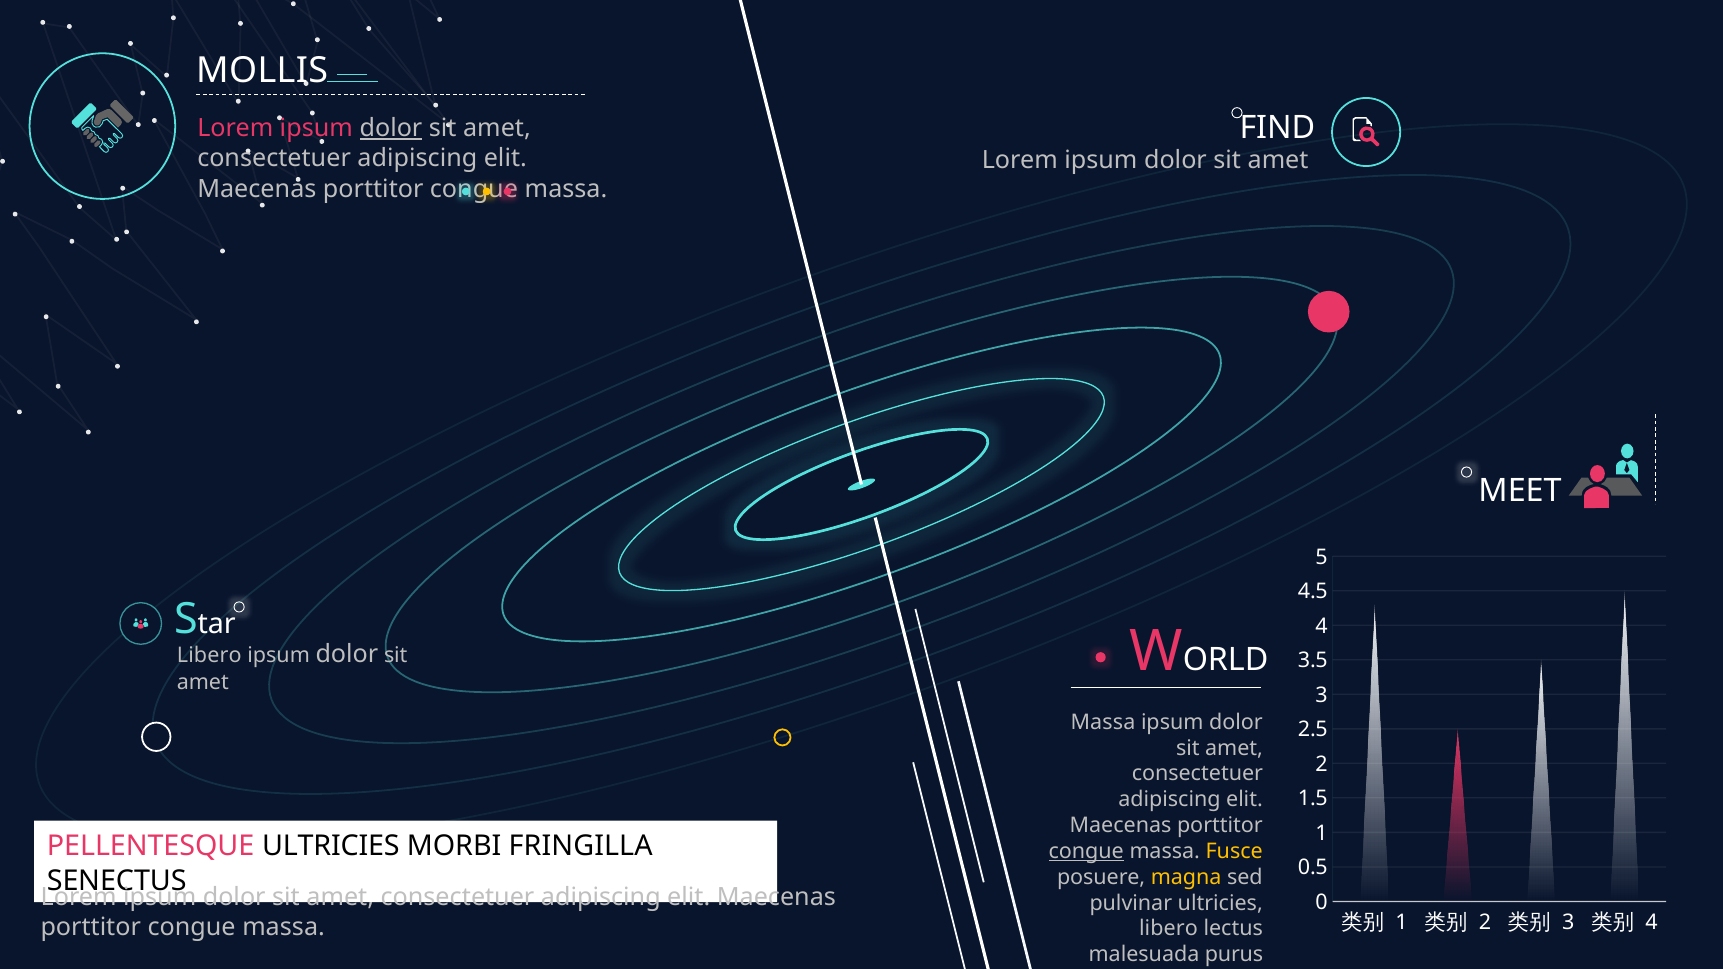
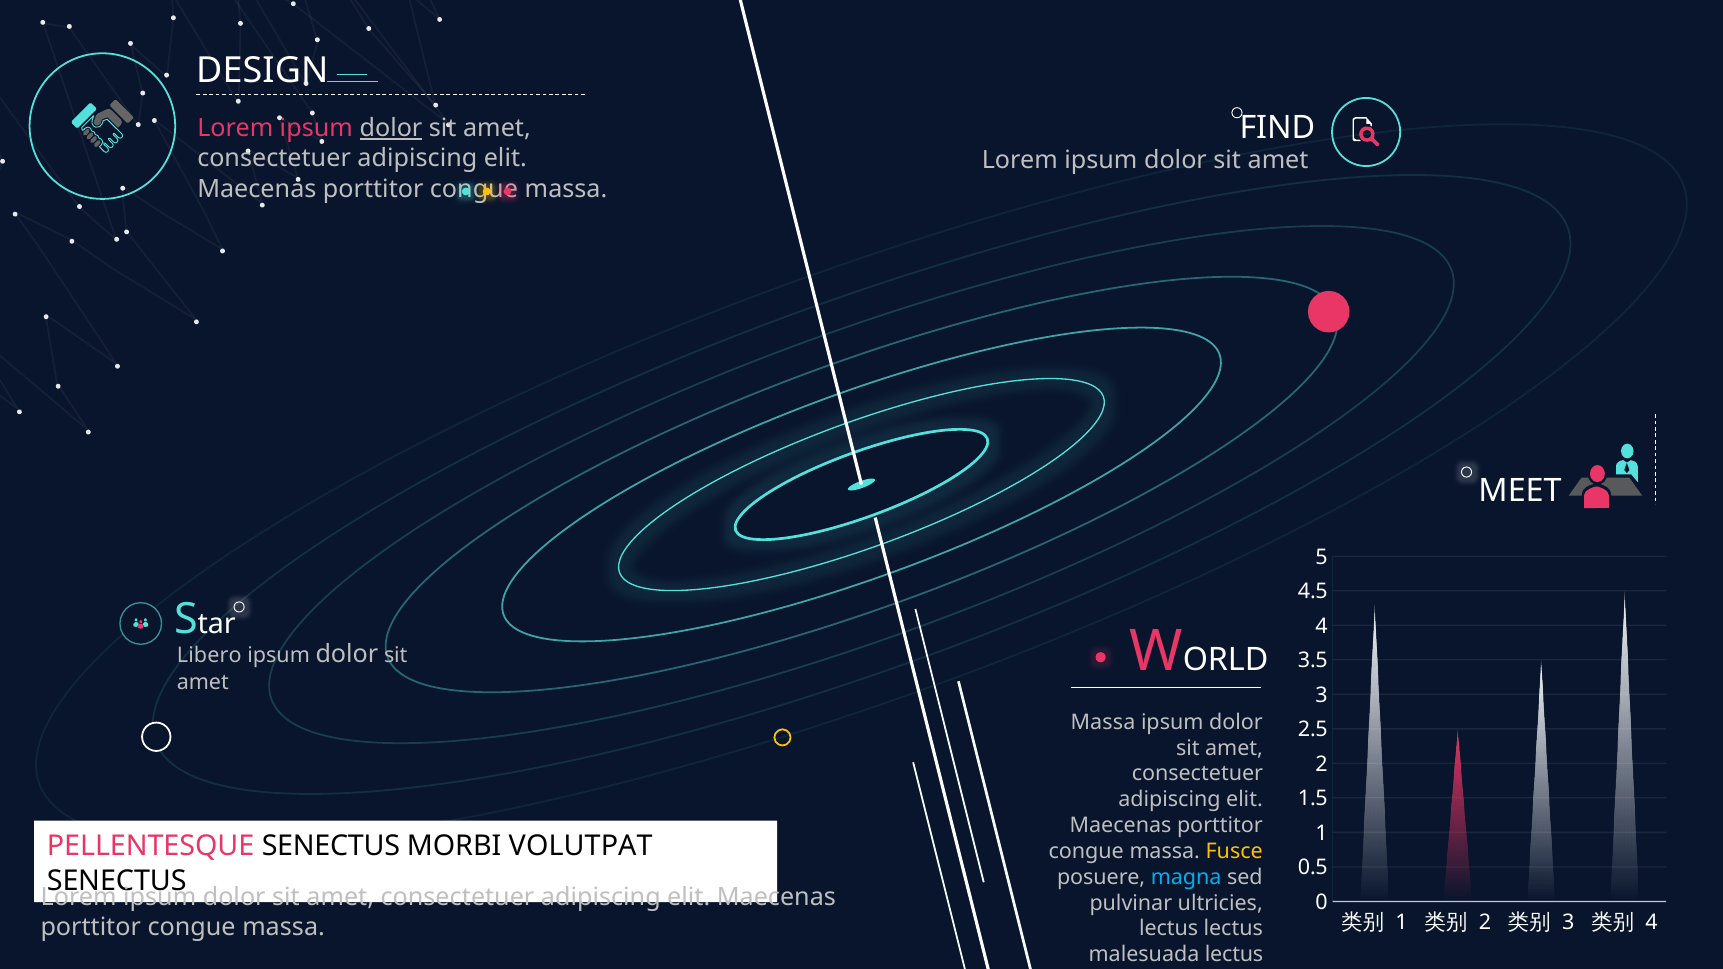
MOLLIS: MOLLIS -> DESIGN
PELLENTESQUE ULTRICIES: ULTRICIES -> SENECTUS
FRINGILLA: FRINGILLA -> VOLUTPAT
congue at (1086, 851) underline: present -> none
magna colour: yellow -> light blue
libero at (1169, 929): libero -> lectus
malesuada purus: purus -> lectus
